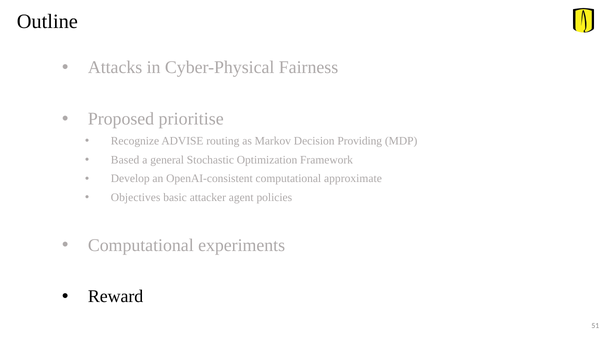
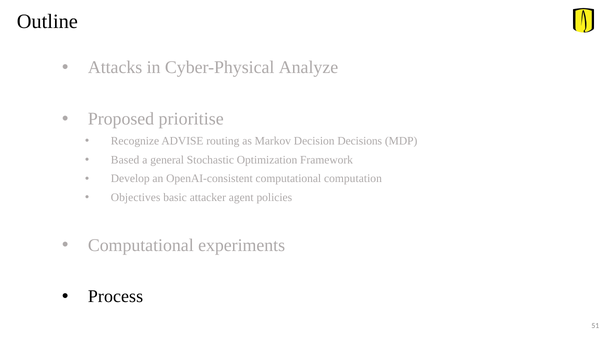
Fairness: Fairness -> Analyze
Providing: Providing -> Decisions
approximate: approximate -> computation
Reward: Reward -> Process
